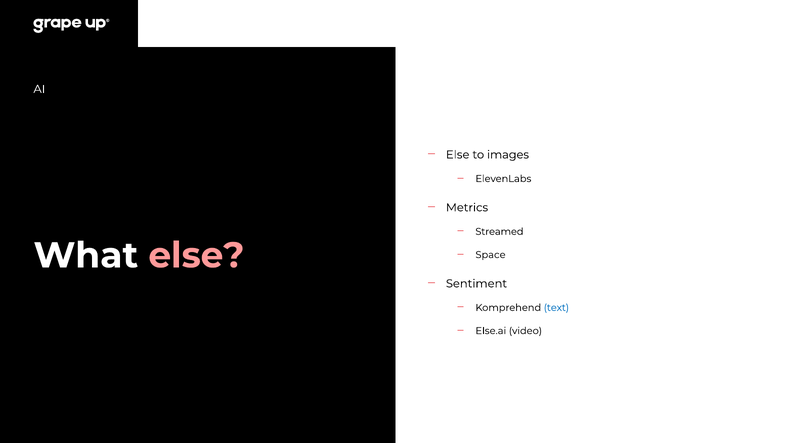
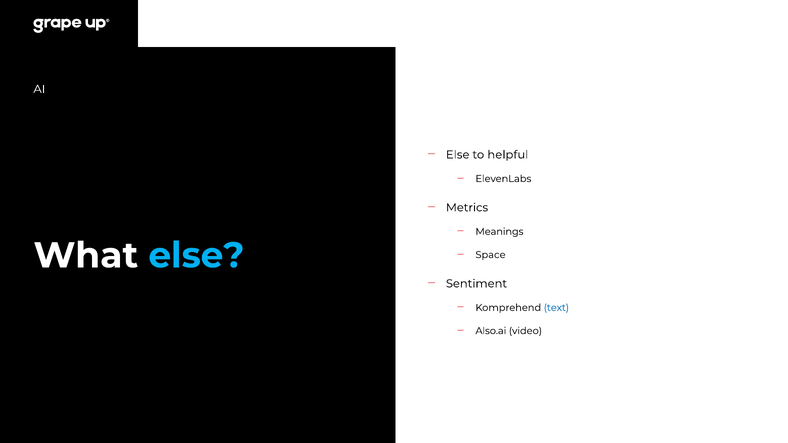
images: images -> helpful
Streamed: Streamed -> Meanings
else at (196, 256) colour: pink -> light blue
Else.ai: Else.ai -> Also.ai
